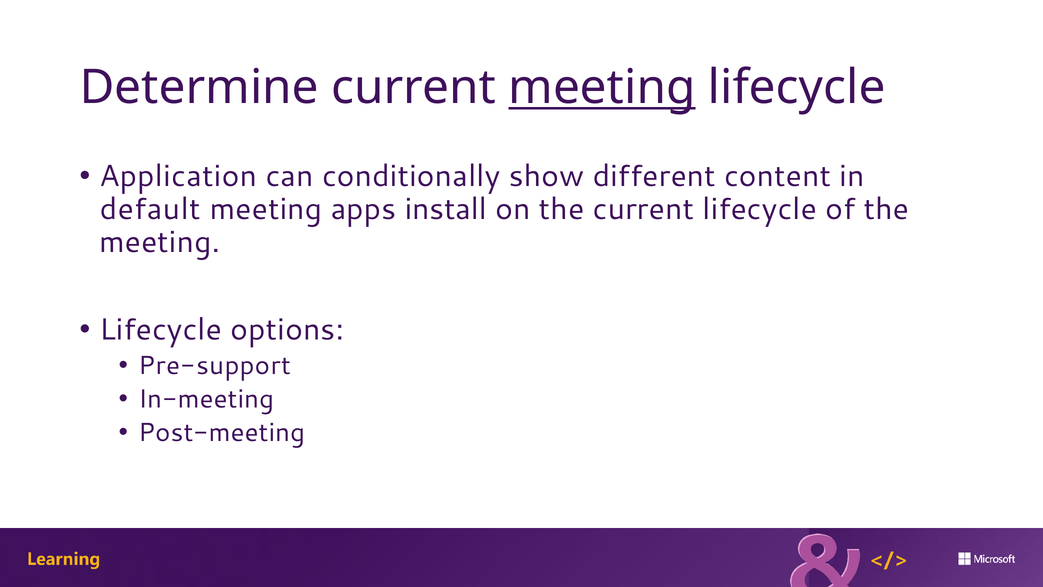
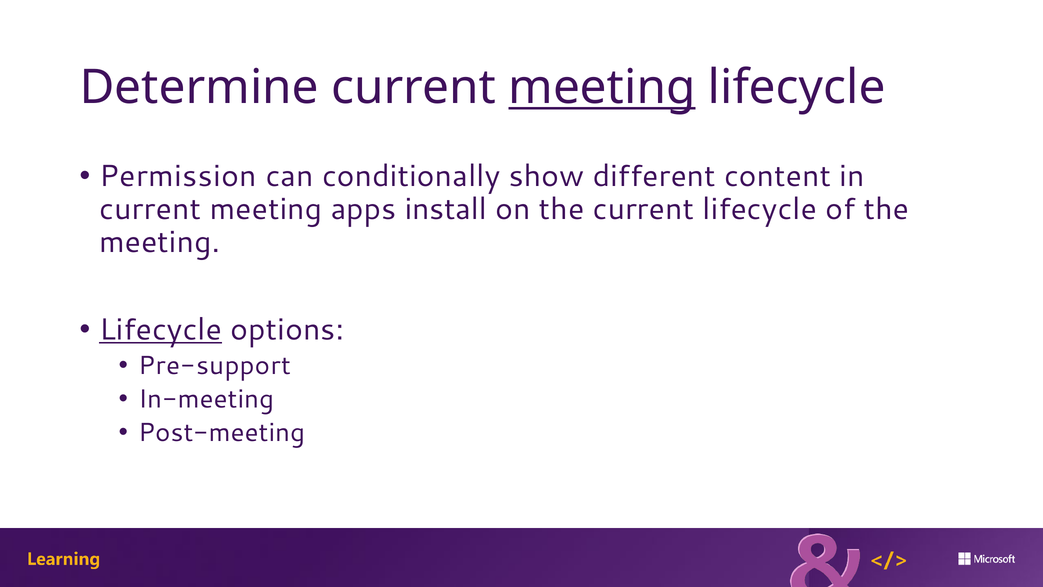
Application: Application -> Permission
default at (150, 209): default -> current
Lifecycle at (161, 330) underline: none -> present
